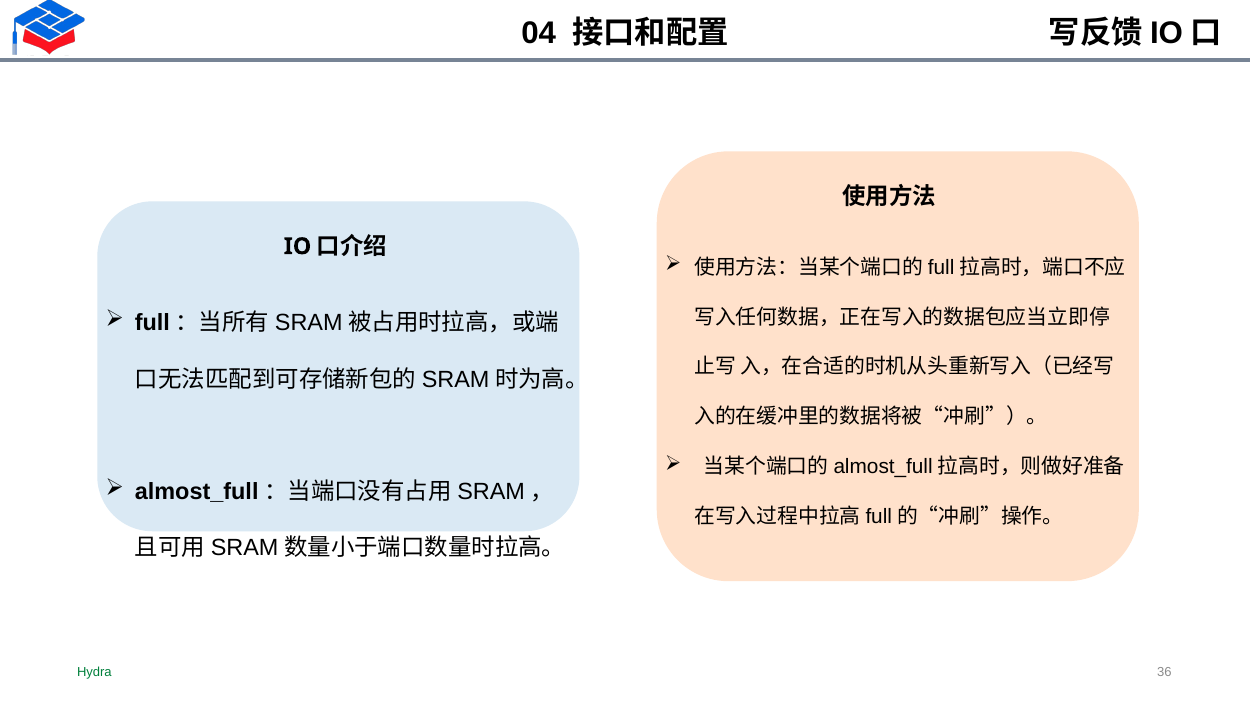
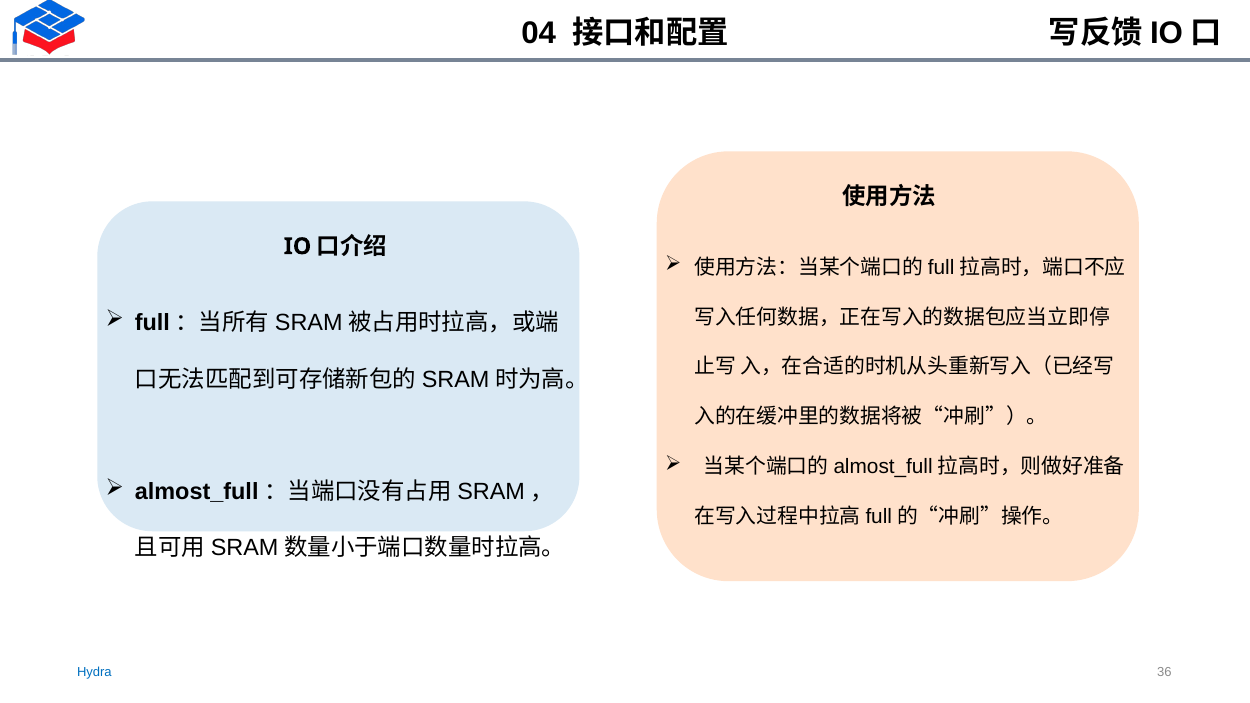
Hydra colour: green -> blue
